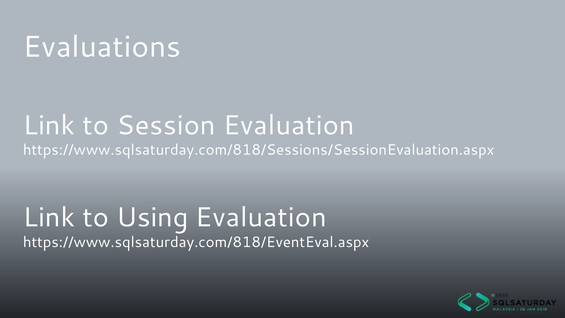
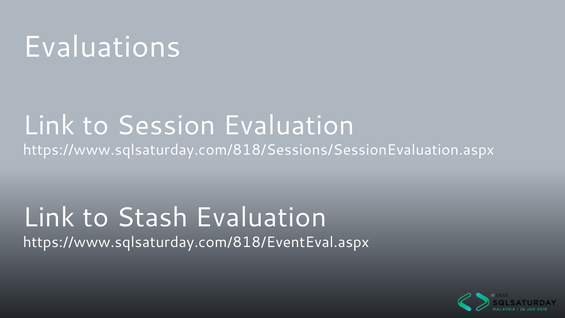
Using: Using -> Stash
